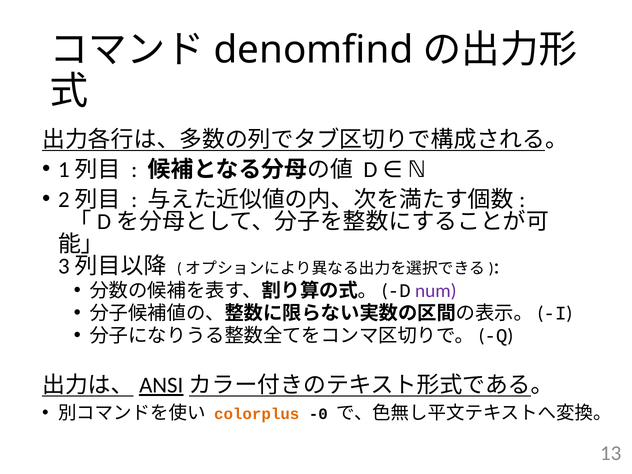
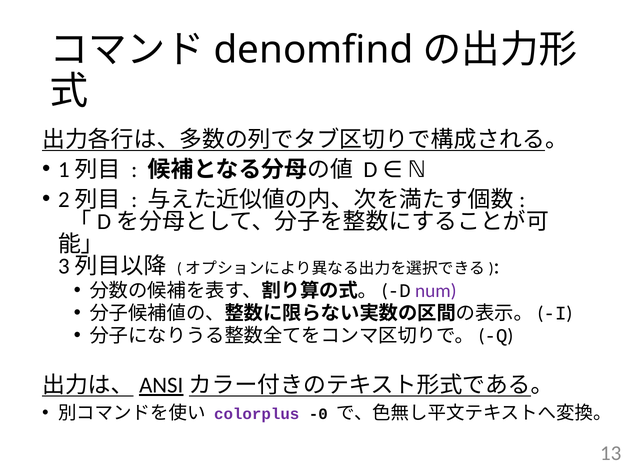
colorplus colour: orange -> purple
